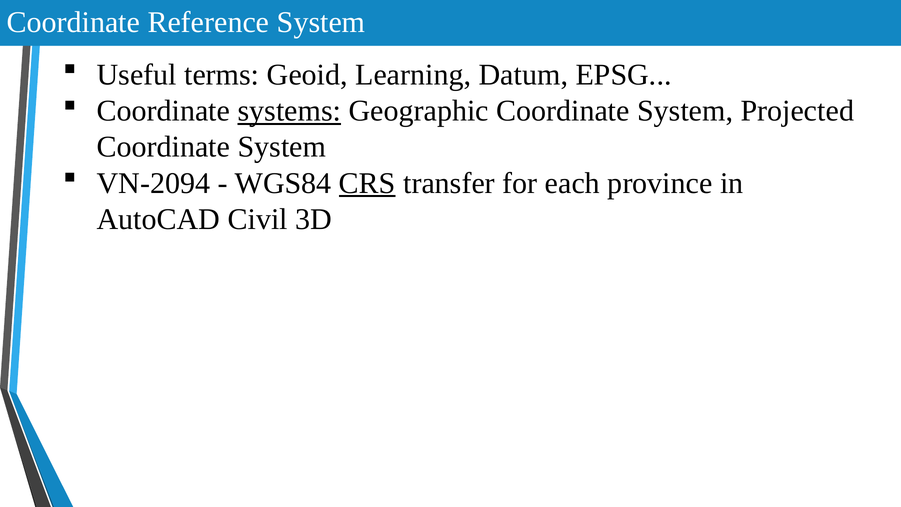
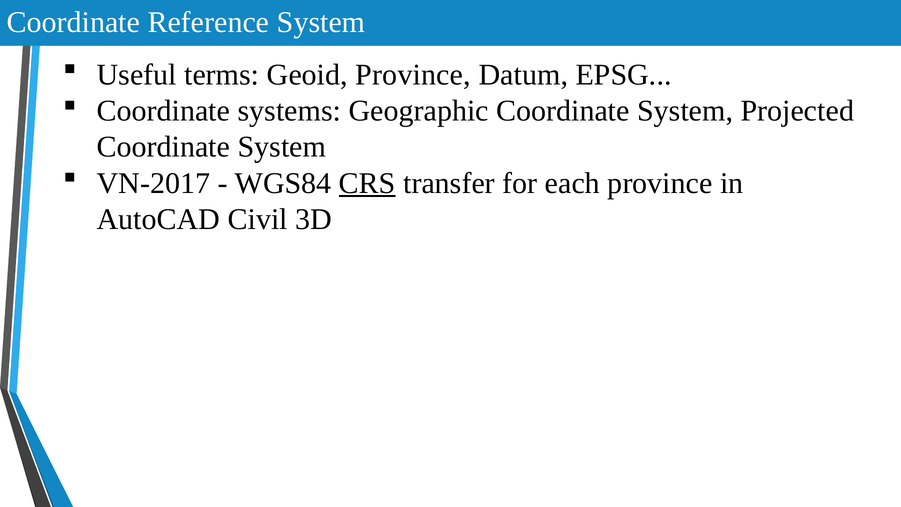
Geoid Learning: Learning -> Province
systems underline: present -> none
VN-2094: VN-2094 -> VN-2017
